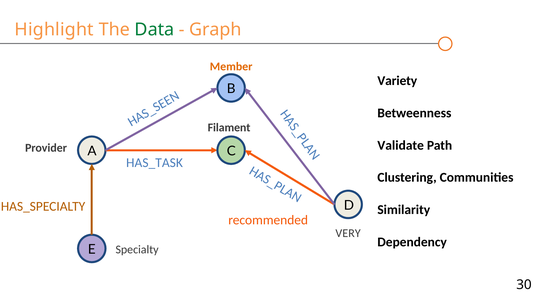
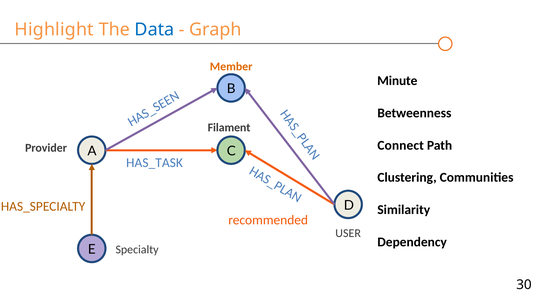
Data colour: green -> blue
Variety: Variety -> Minute
Validate: Validate -> Connect
VERY: VERY -> USER
